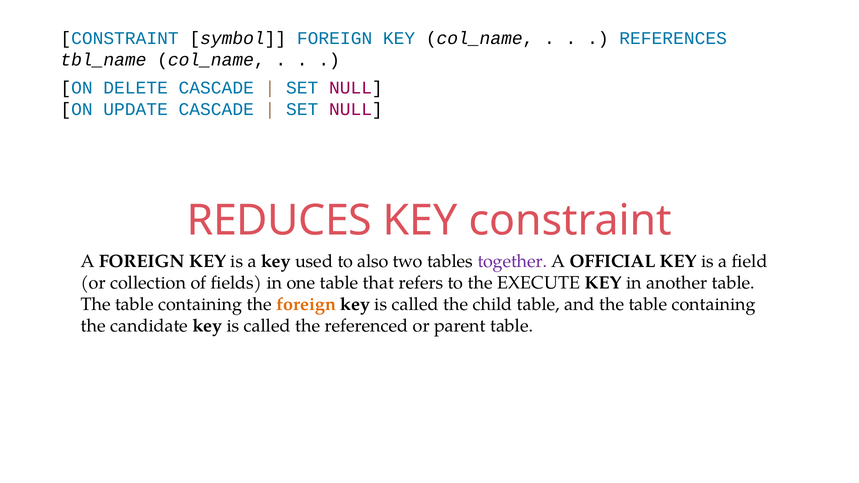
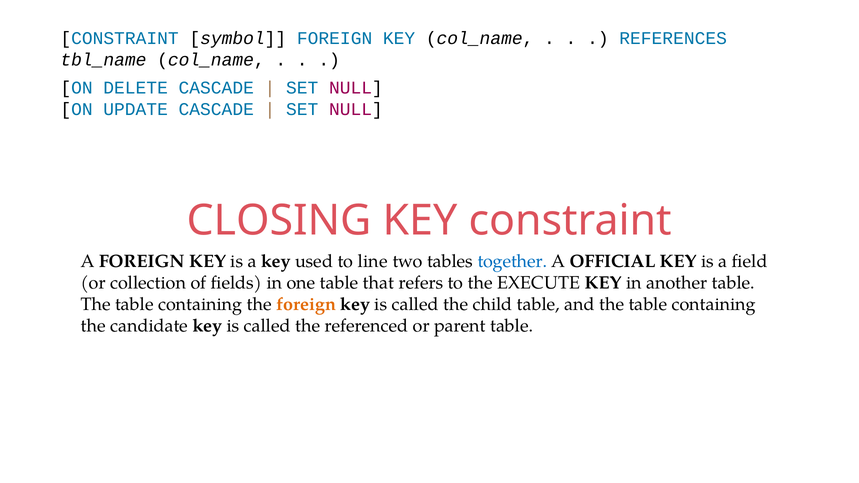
REDUCES: REDUCES -> CLOSING
also: also -> line
together colour: purple -> blue
